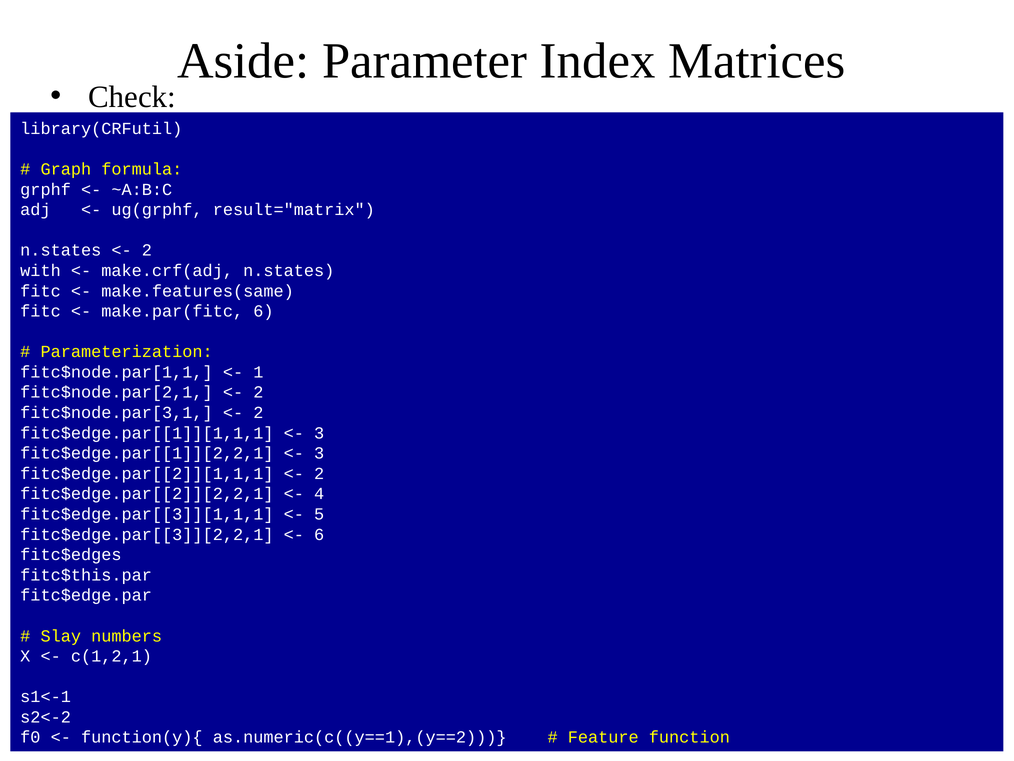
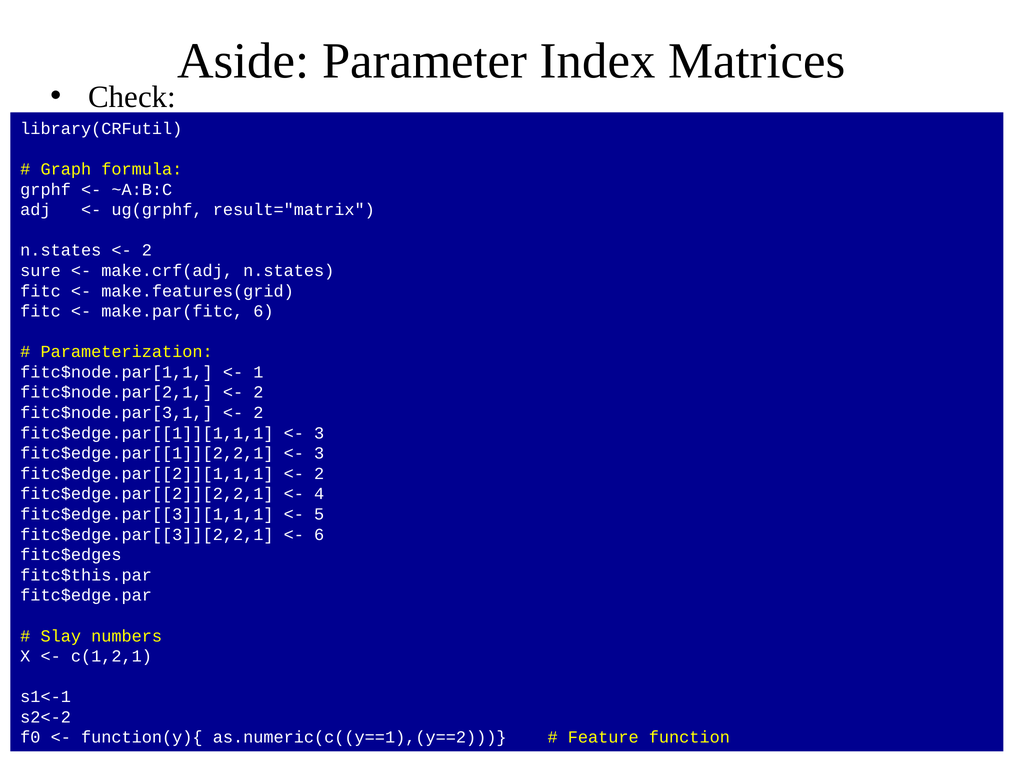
with: with -> sure
make.features(same: make.features(same -> make.features(grid
